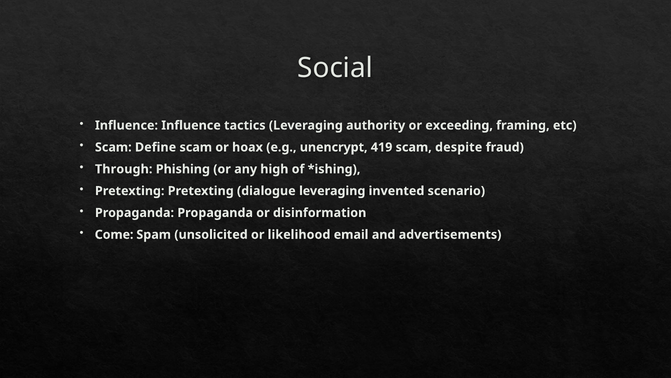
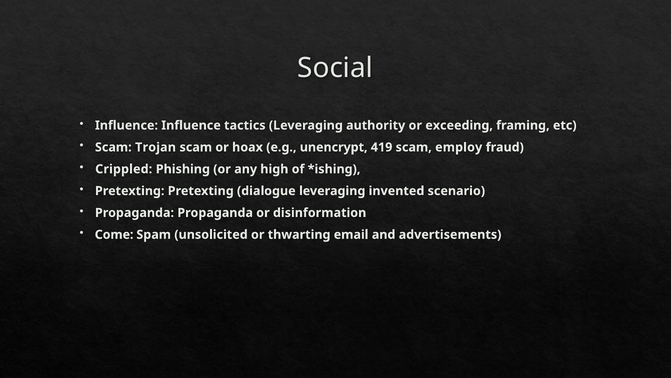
Define: Define -> Trojan
despite: despite -> employ
Through: Through -> Crippled
likelihood: likelihood -> thwarting
